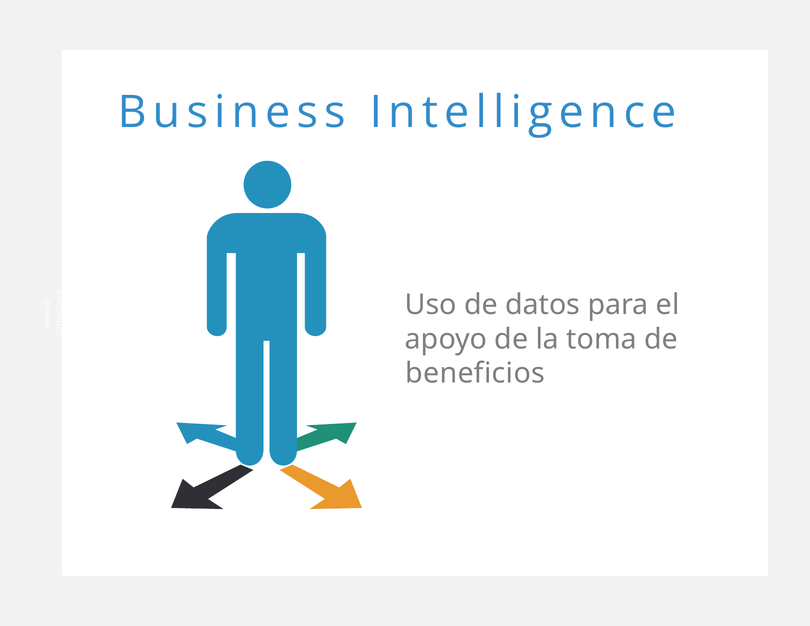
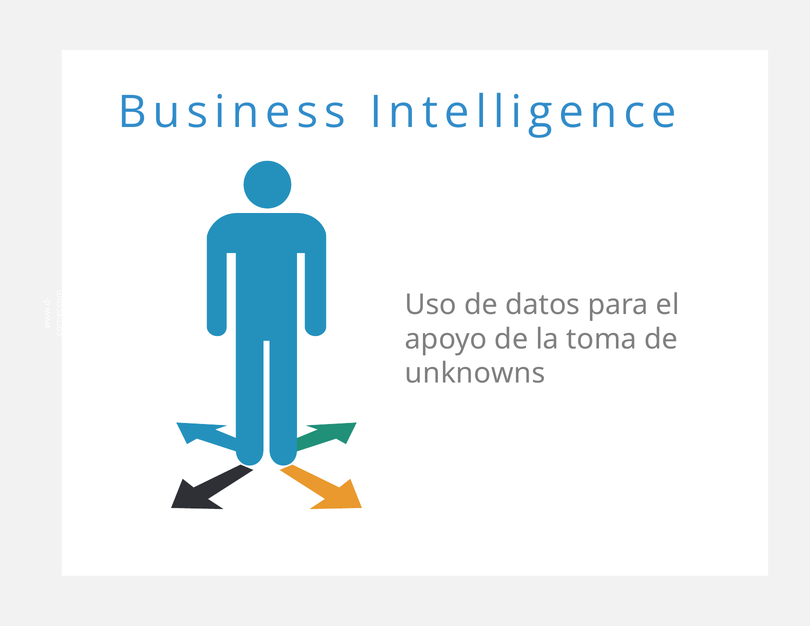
beneficios: beneficios -> unknowns
